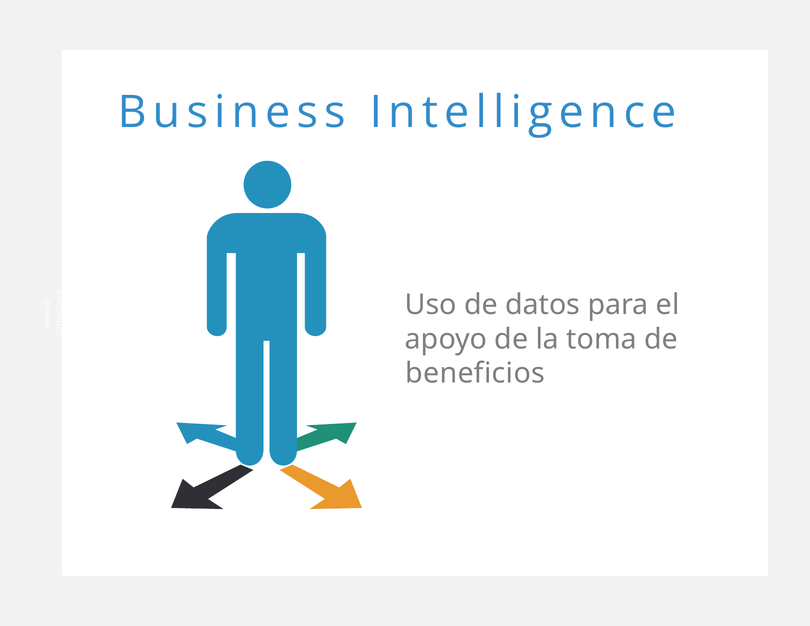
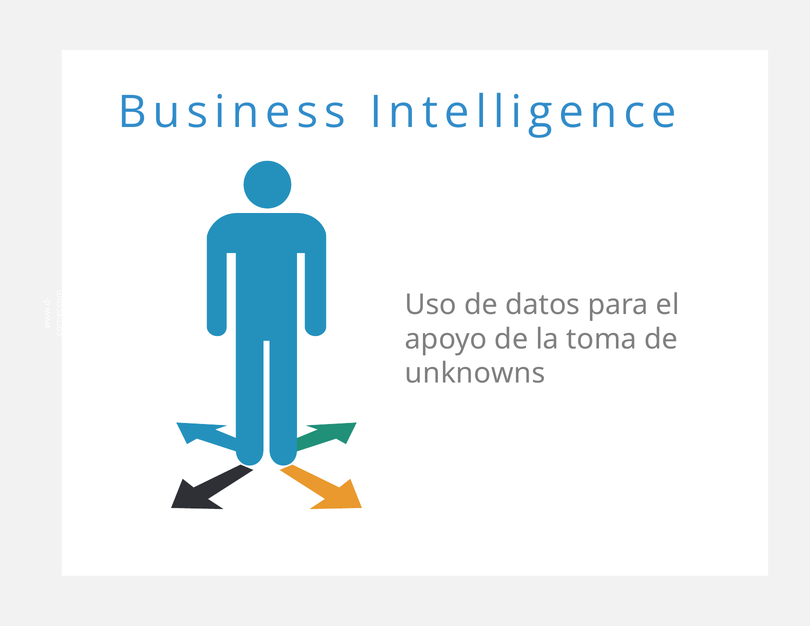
beneficios: beneficios -> unknowns
